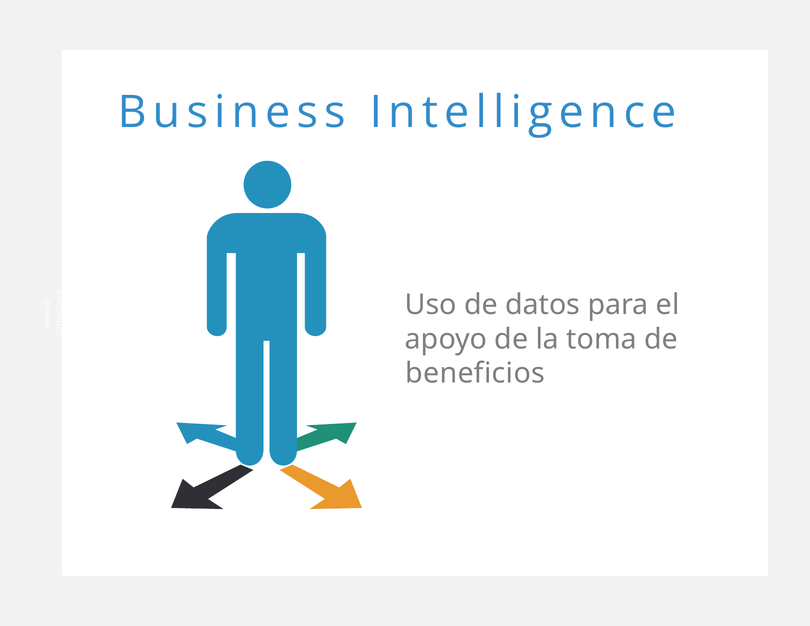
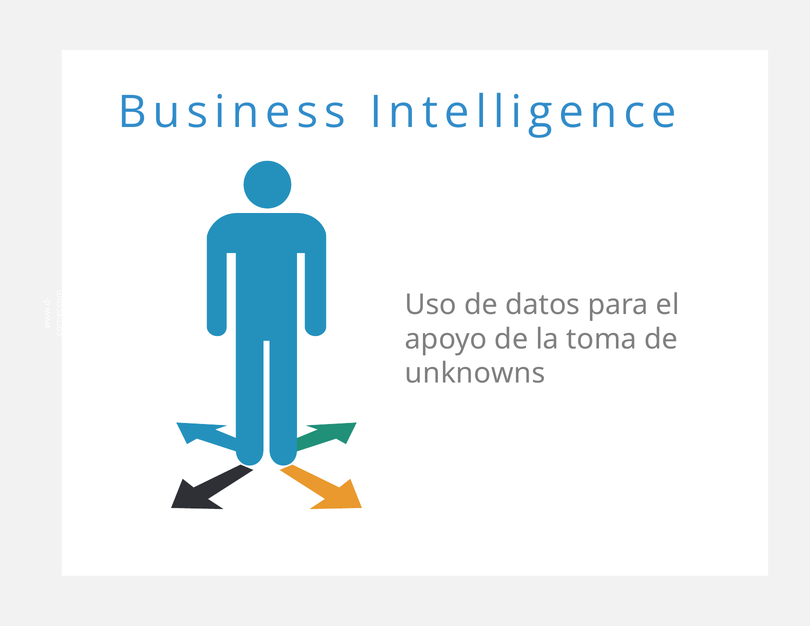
beneficios: beneficios -> unknowns
